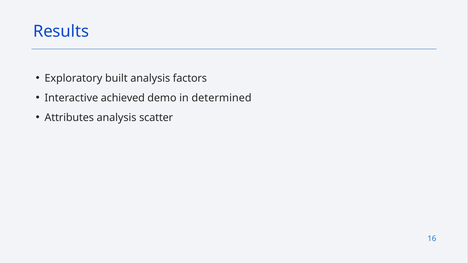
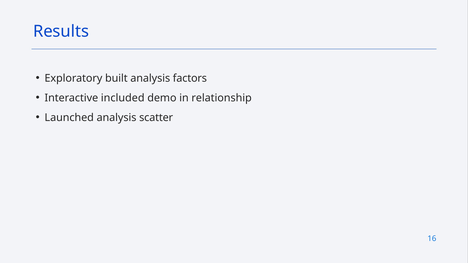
achieved: achieved -> included
determined: determined -> relationship
Attributes: Attributes -> Launched
